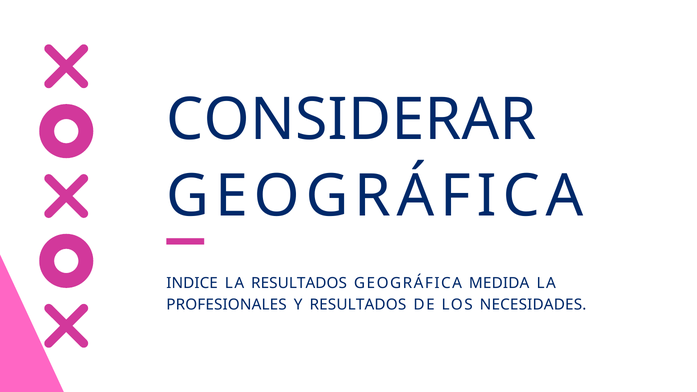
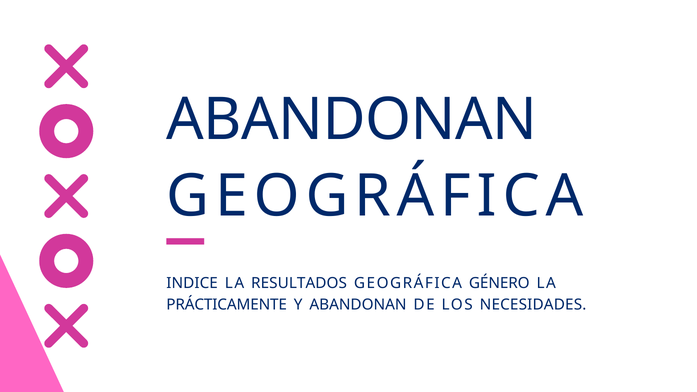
CONSIDERAR at (351, 120): CONSIDERAR -> ABANDONAN
MEDIDA: MEDIDA -> GÉNERO
PROFESIONALES: PROFESIONALES -> PRÁCTICAMENTE
Y RESULTADOS: RESULTADOS -> ABANDONAN
